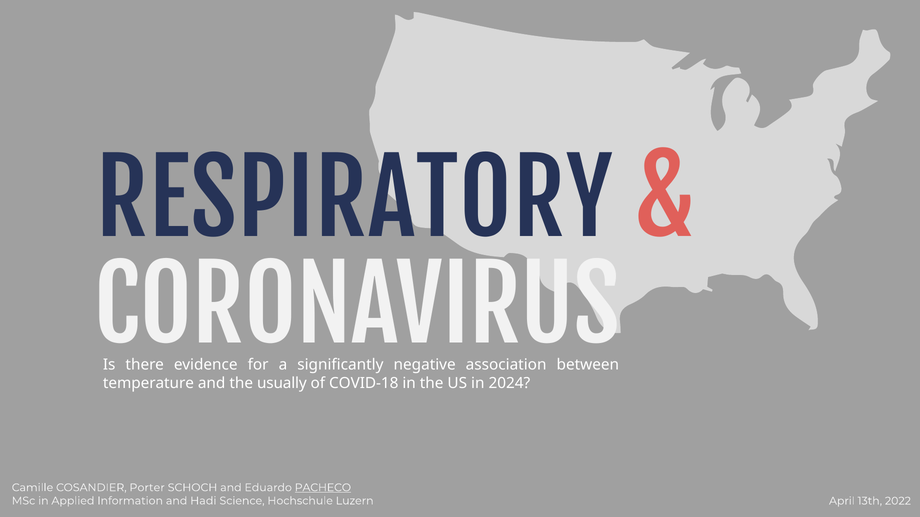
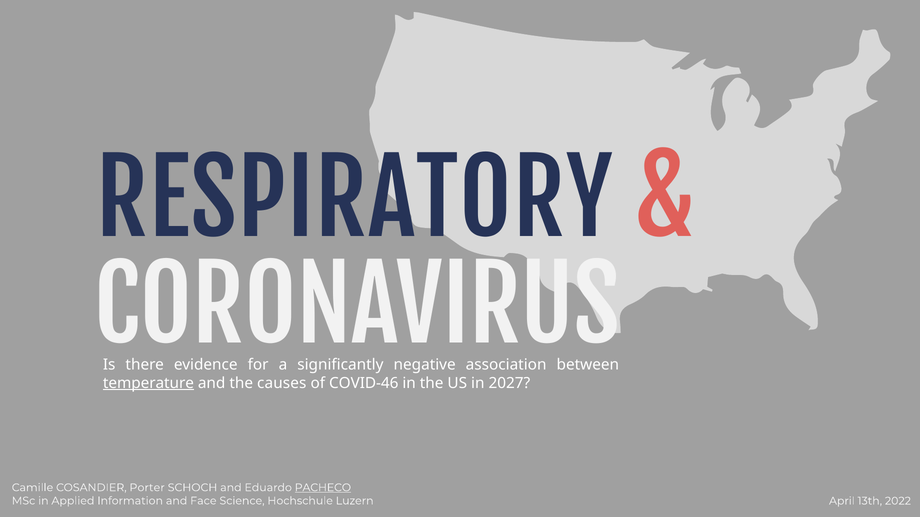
temperature underline: none -> present
usually: usually -> causes
COVID-18: COVID-18 -> COVID-46
2024: 2024 -> 2027
Hadi: Hadi -> Face
